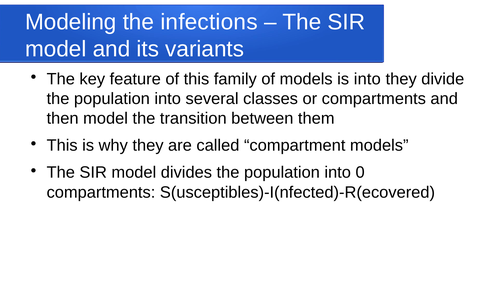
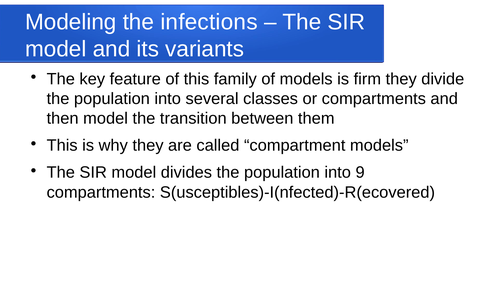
is into: into -> firm
0: 0 -> 9
